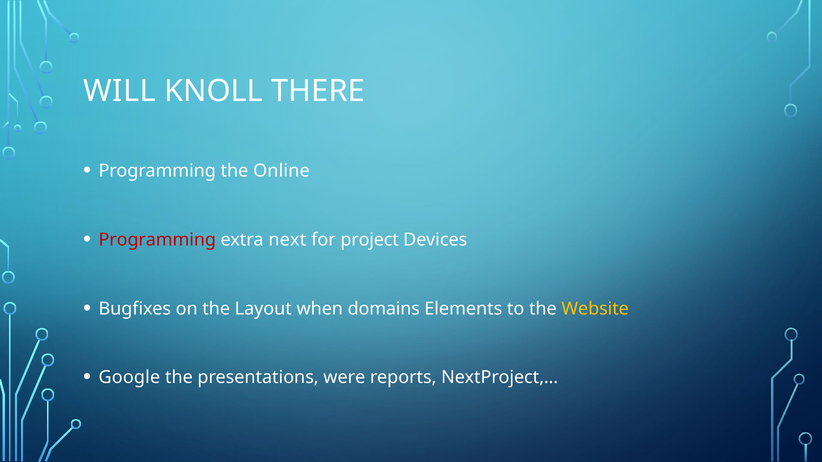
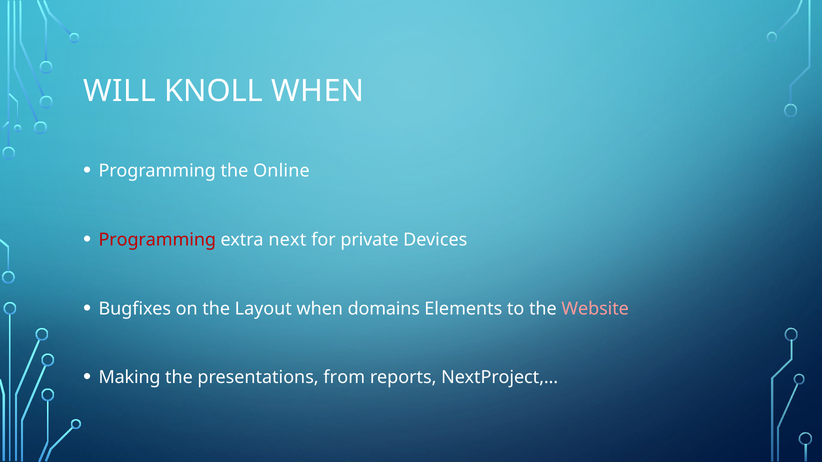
KNOLL THERE: THERE -> WHEN
project: project -> private
Website colour: yellow -> pink
Google: Google -> Making
were: were -> from
